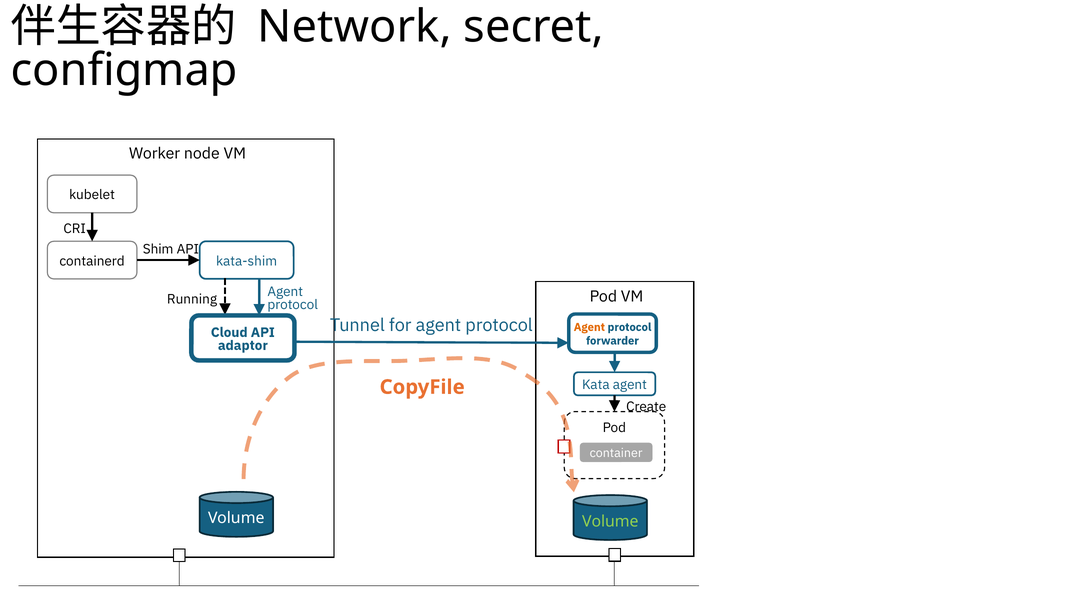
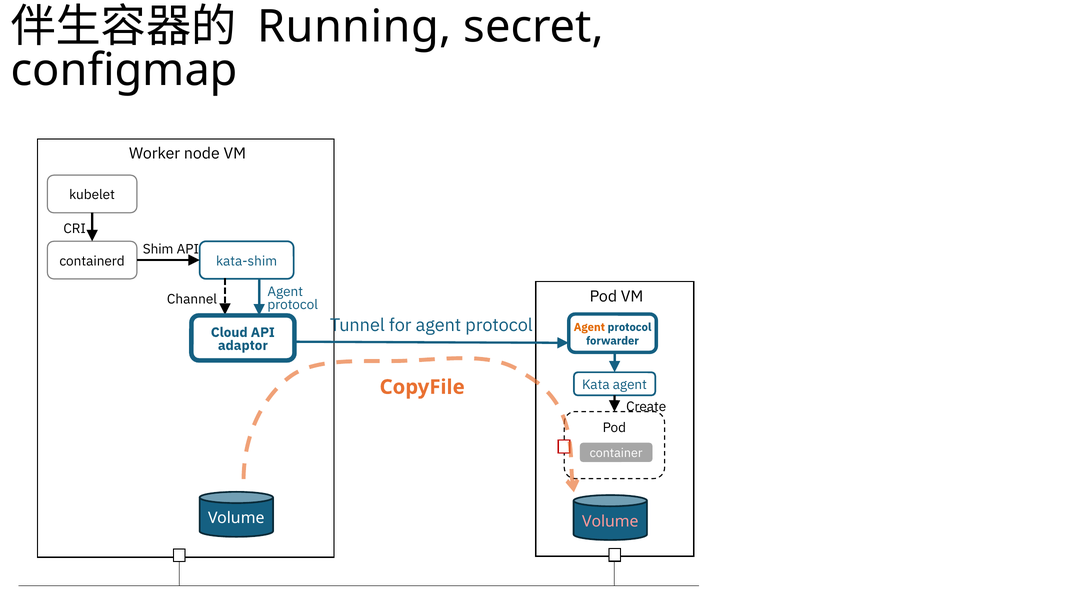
Network: Network -> Running
Running: Running -> Channel
Volume at (610, 521) colour: light green -> pink
